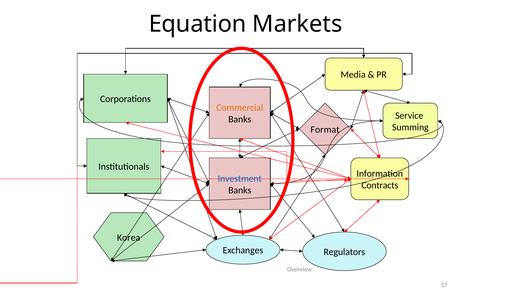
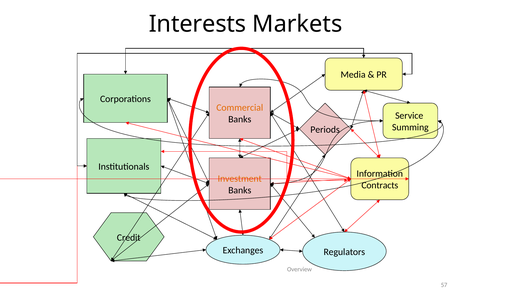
Equation: Equation -> Interests
Format: Format -> Periods
Investment colour: blue -> orange
Korea: Korea -> Credit
